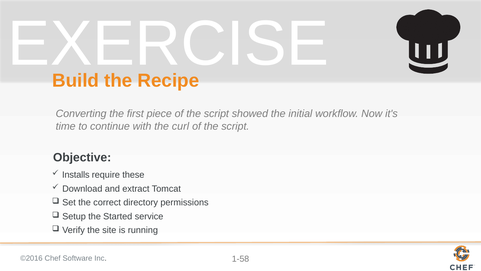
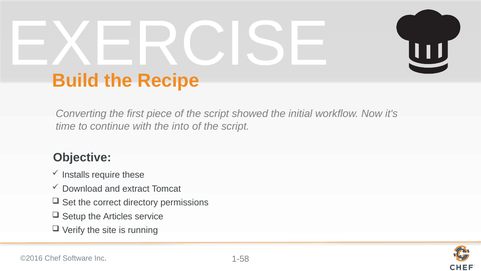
curl: curl -> into
Started: Started -> Articles
